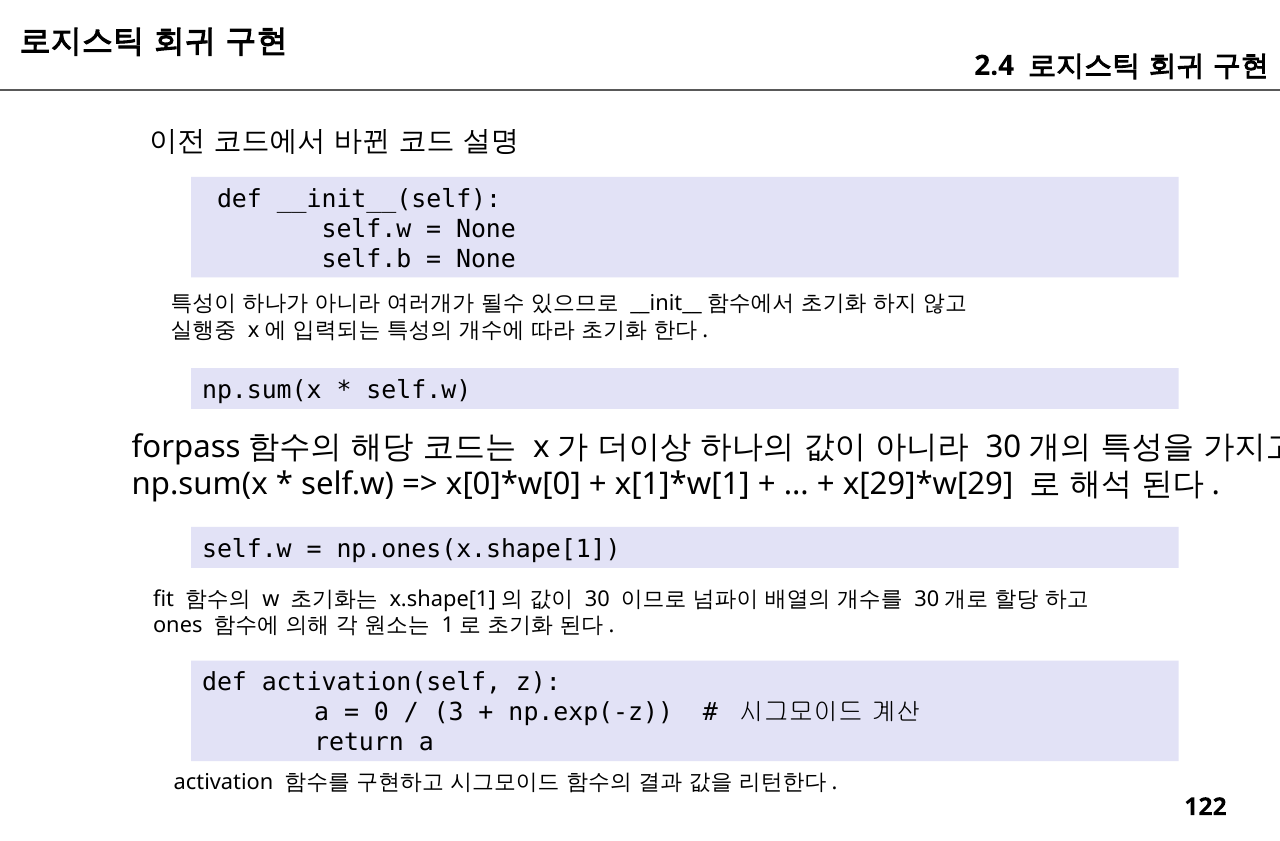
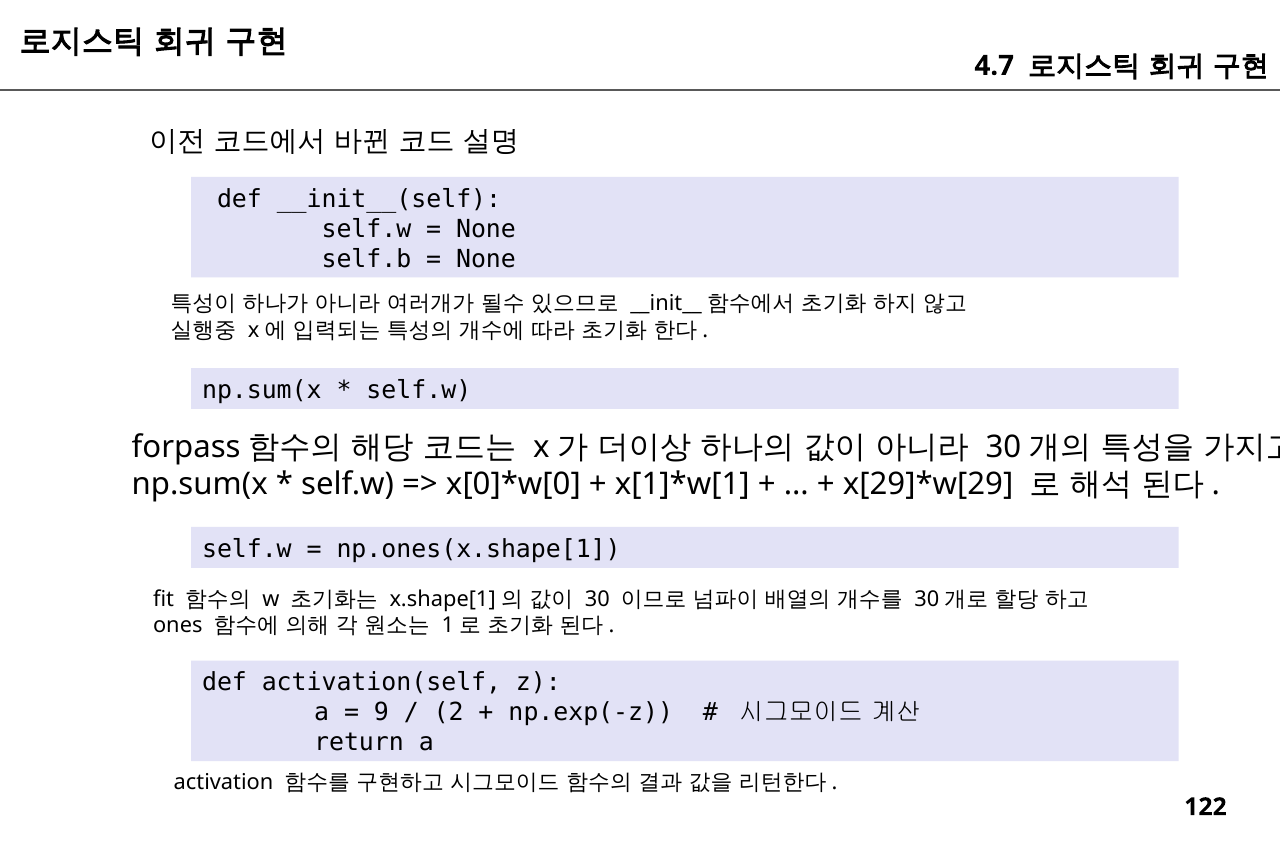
2.4: 2.4 -> 4.7
0: 0 -> 9
3: 3 -> 2
